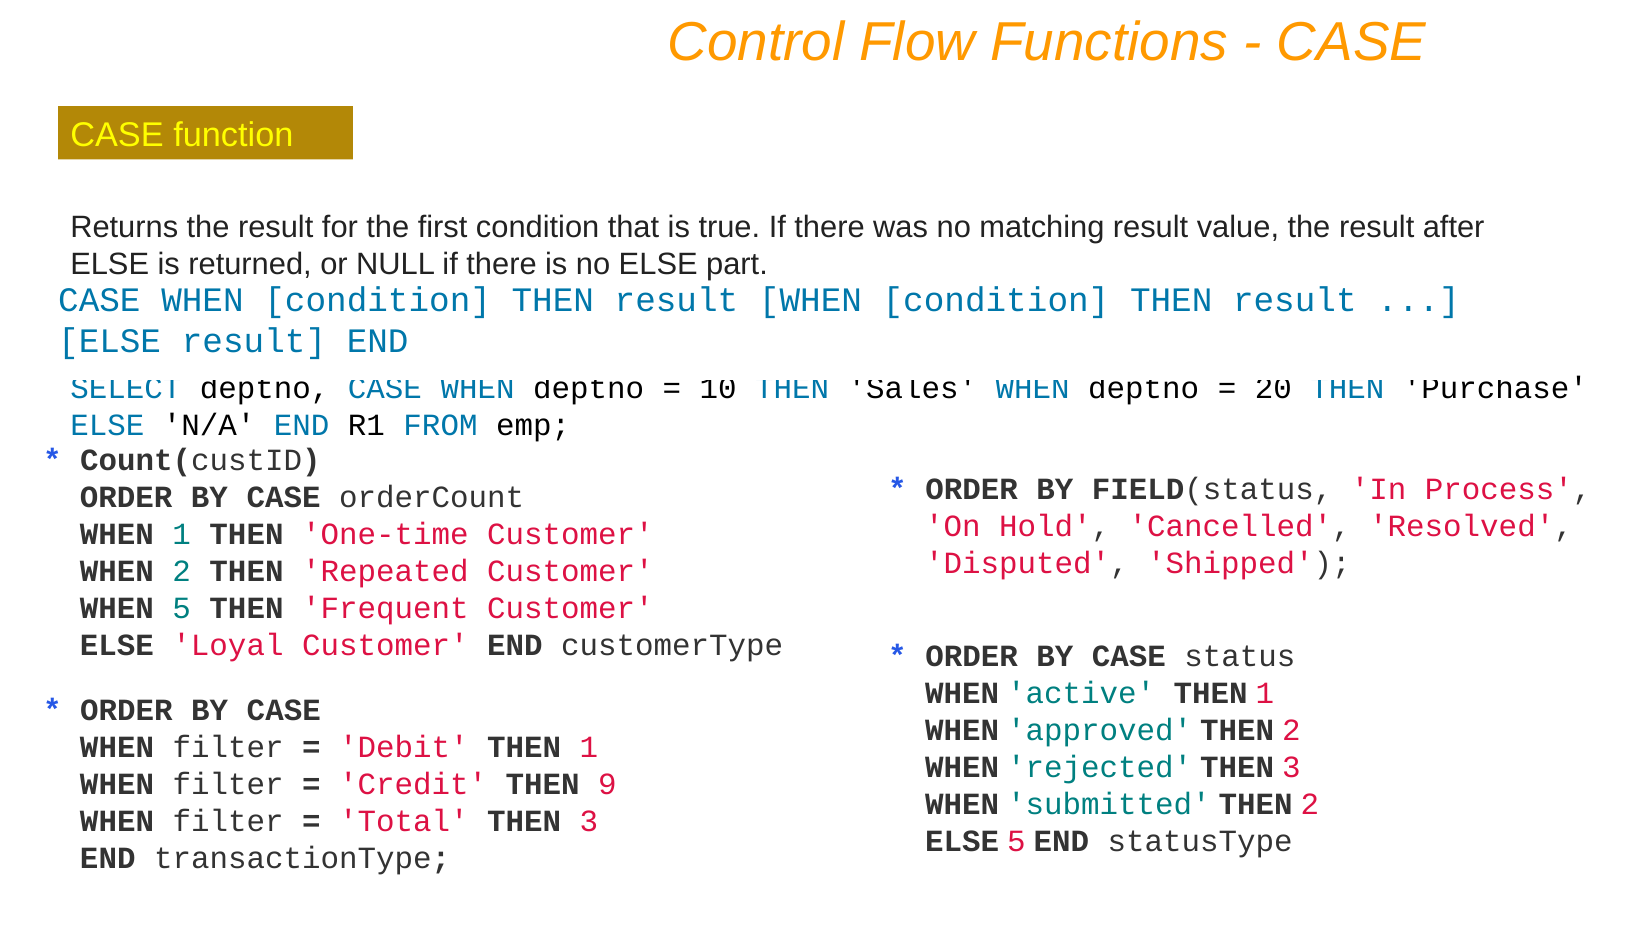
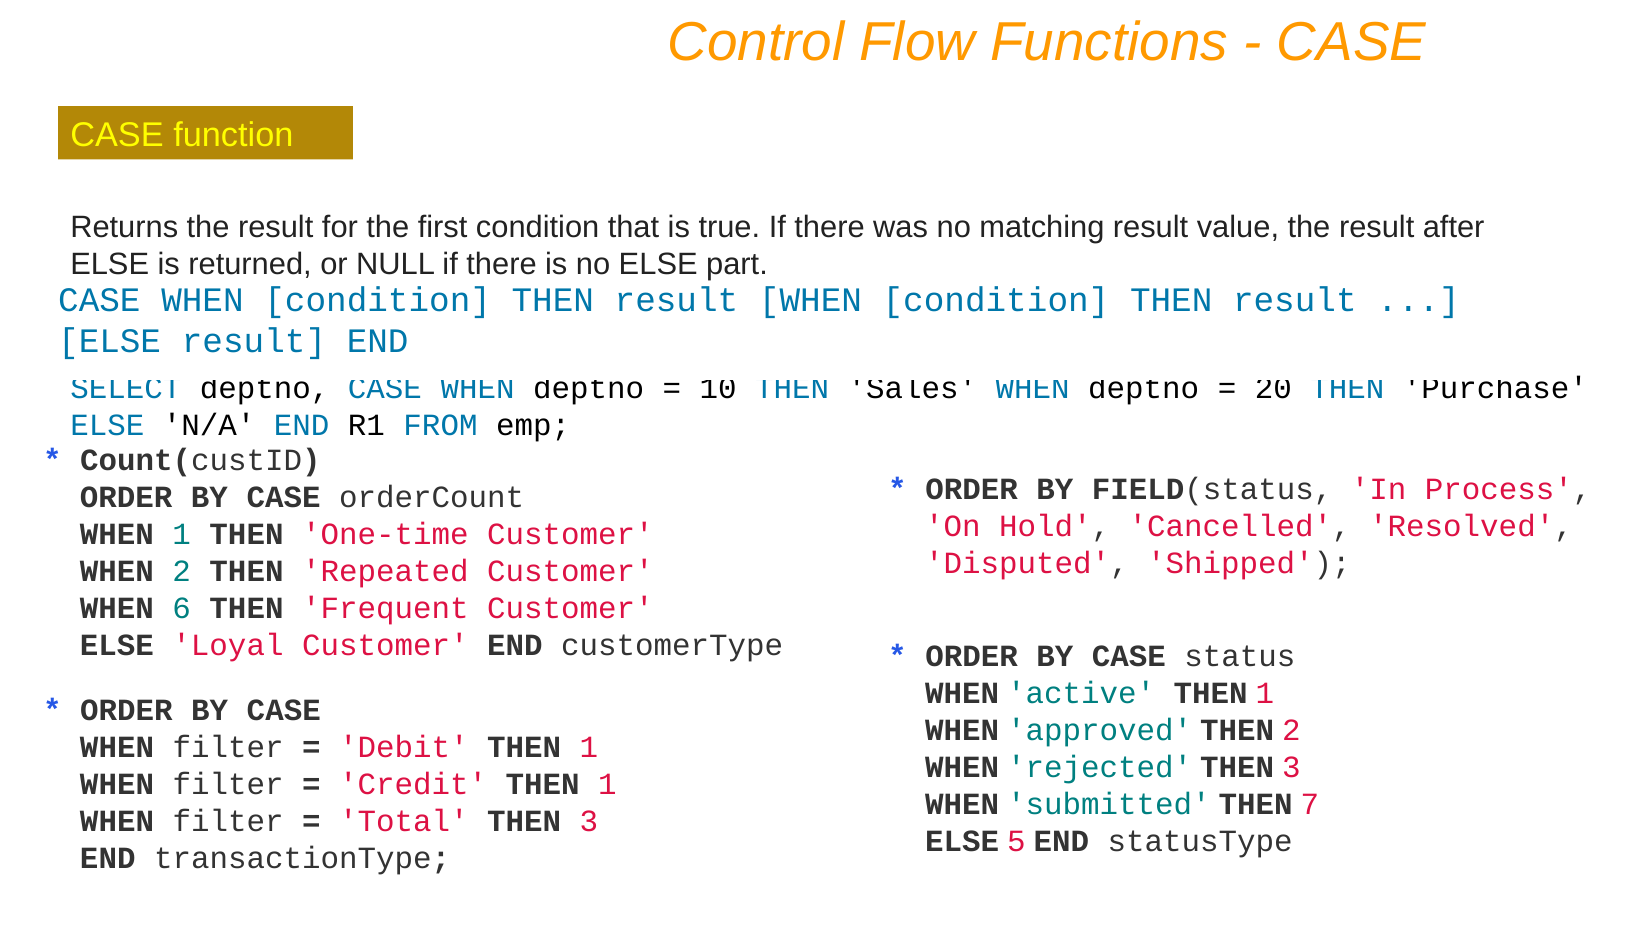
WHEN 5: 5 -> 6
Credit THEN 9: 9 -> 1
submitted THEN 2: 2 -> 7
